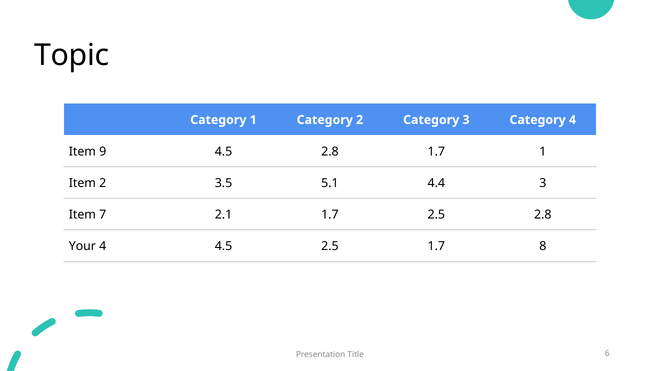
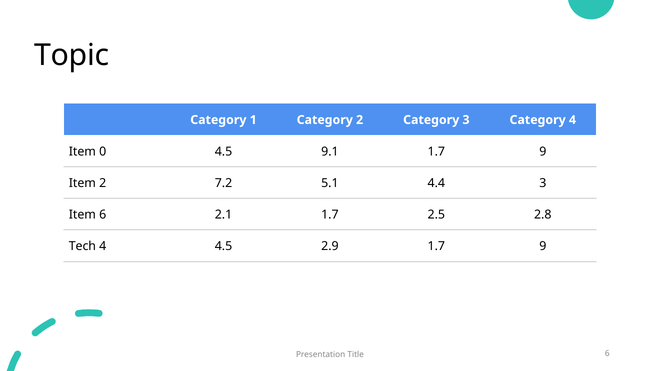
9: 9 -> 0
4.5 2.8: 2.8 -> 9.1
1 at (543, 152): 1 -> 9
3.5: 3.5 -> 7.2
Item 7: 7 -> 6
Your: Your -> Tech
4.5 2.5: 2.5 -> 2.9
8 at (543, 246): 8 -> 9
